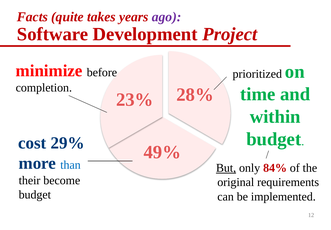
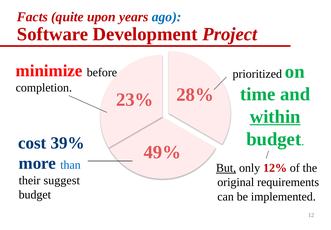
takes: takes -> upon
ago colour: purple -> blue
within underline: none -> present
29%: 29% -> 39%
84%: 84% -> 12%
become: become -> suggest
